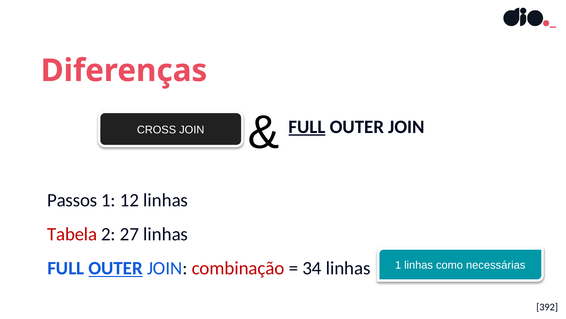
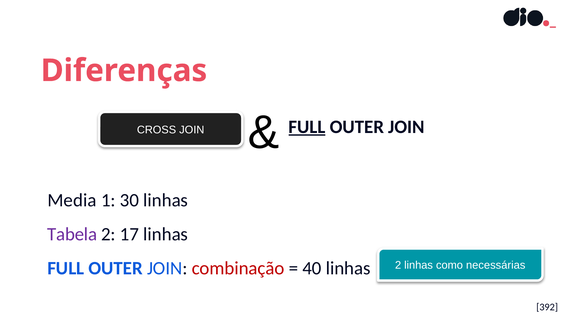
Passos: Passos -> Media
12: 12 -> 30
Tabela colour: red -> purple
27: 27 -> 17
OUTER at (116, 268) underline: present -> none
34: 34 -> 40
linhas 1: 1 -> 2
